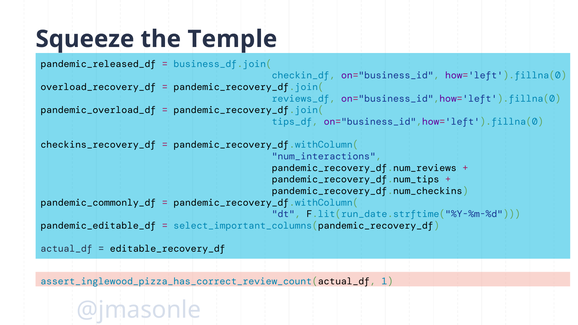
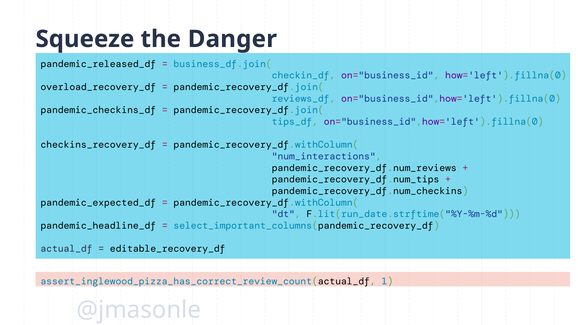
Temple: Temple -> Danger
pandemic_overload_df: pandemic_overload_df -> pandemic_checkins_df
pandemic_commonly_df: pandemic_commonly_df -> pandemic_expected_df
pandemic_editable_df: pandemic_editable_df -> pandemic_headline_df
